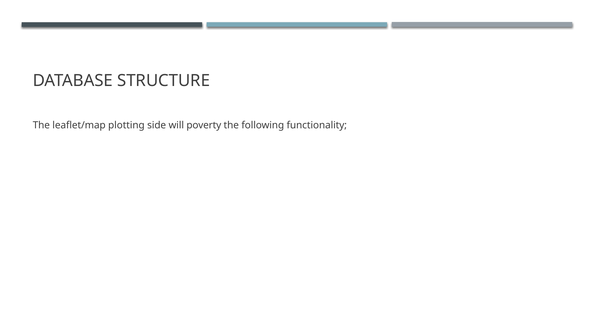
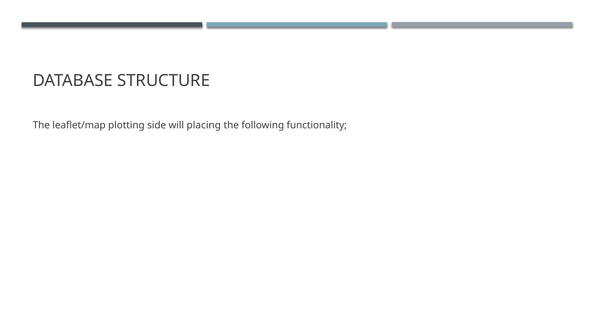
poverty: poverty -> placing
